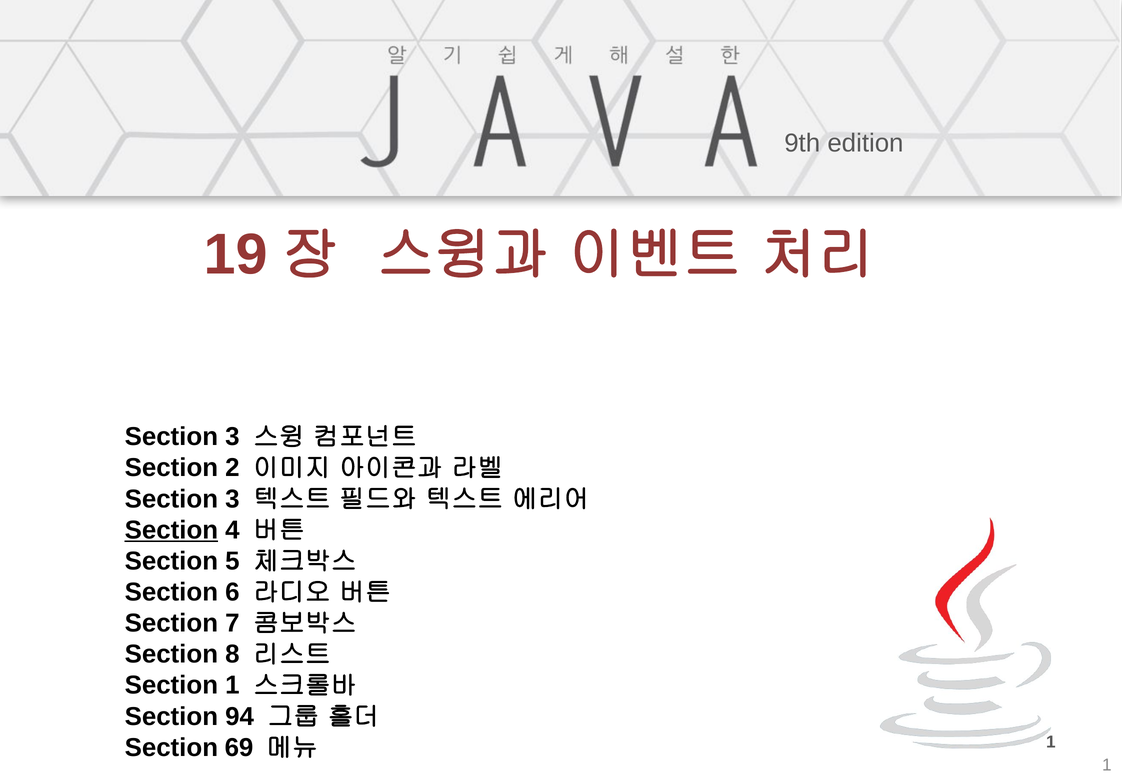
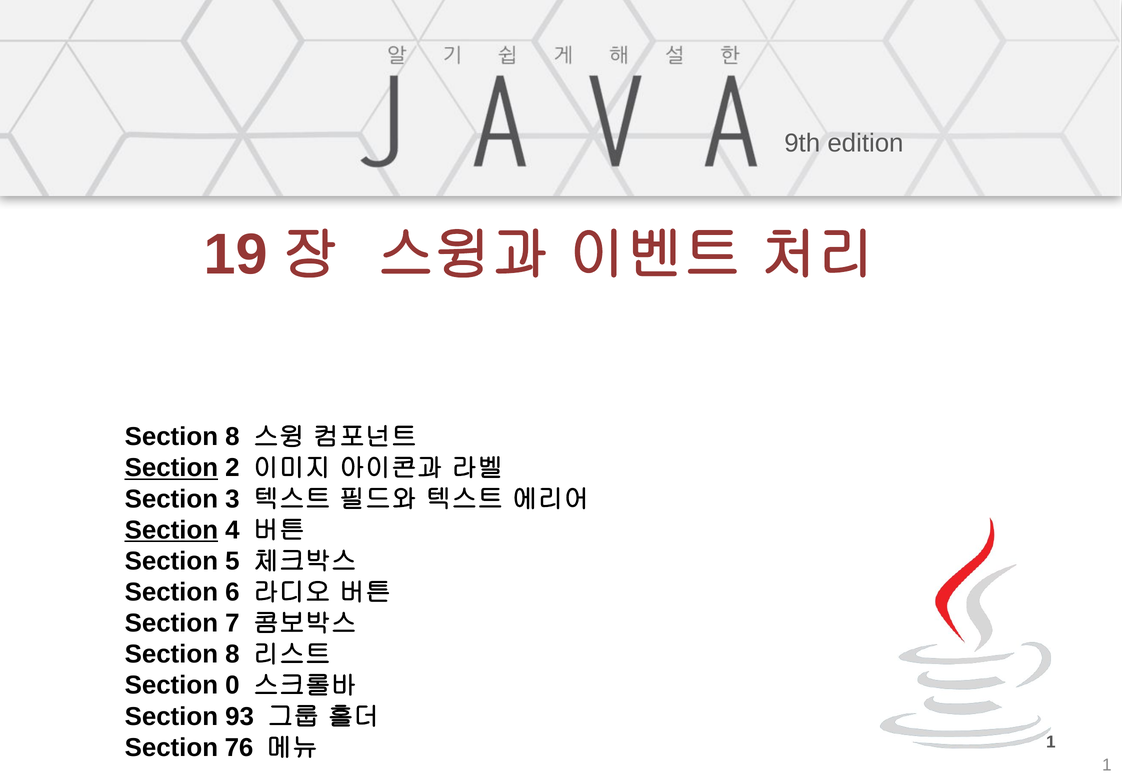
3 at (232, 437): 3 -> 8
Section at (171, 468) underline: none -> present
Section 1: 1 -> 0
94: 94 -> 93
69: 69 -> 76
